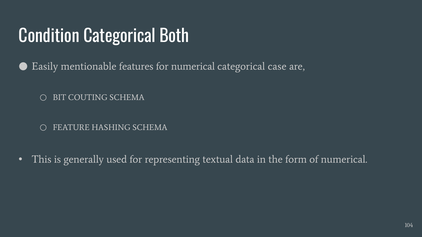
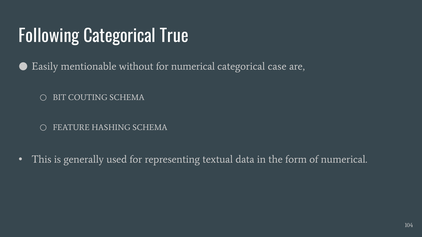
Condition: Condition -> Following
Both: Both -> True
features: features -> without
